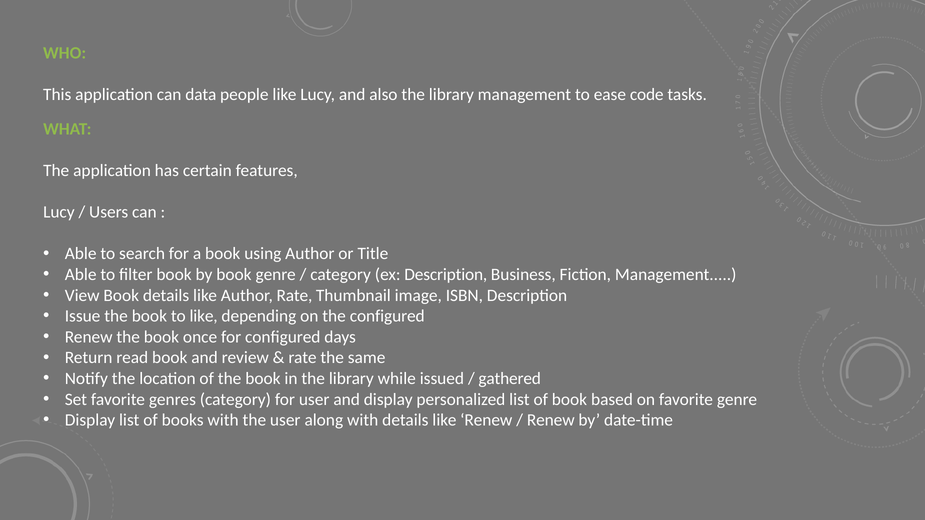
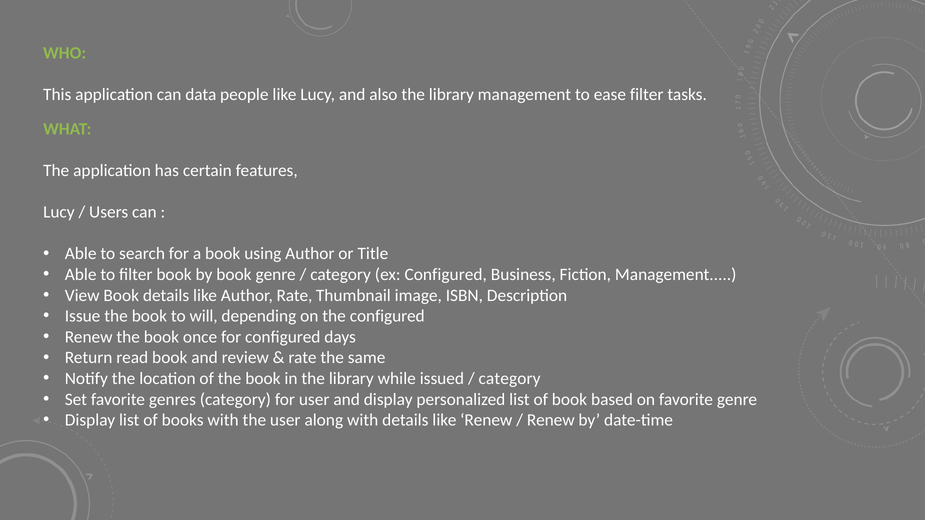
ease code: code -> filter
ex Description: Description -> Configured
to like: like -> will
gathered at (510, 379): gathered -> category
